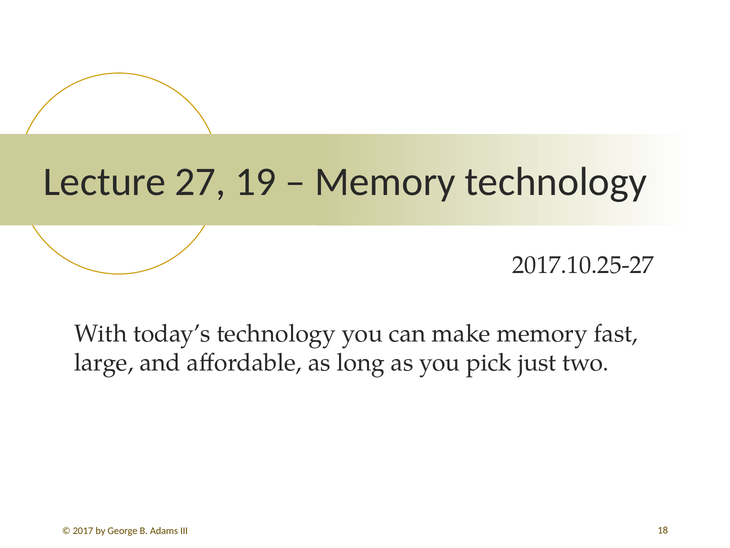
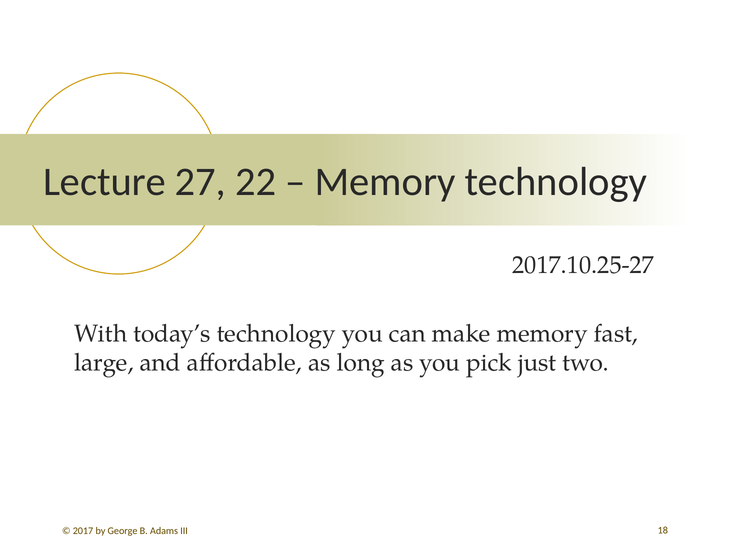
19: 19 -> 22
